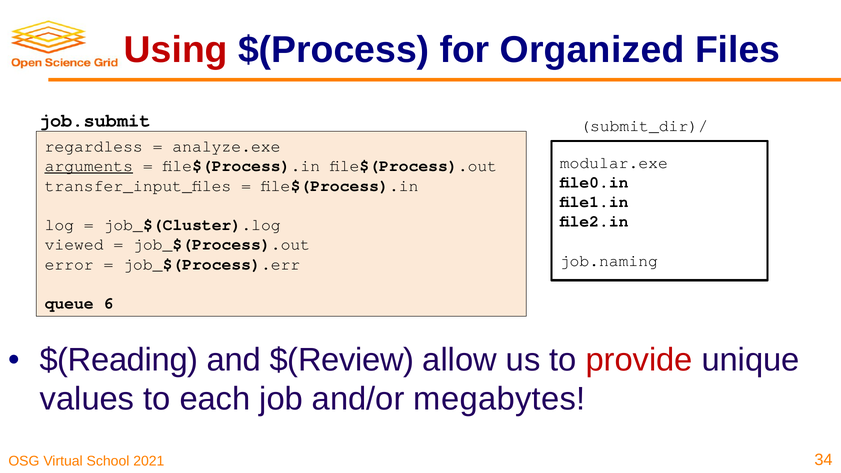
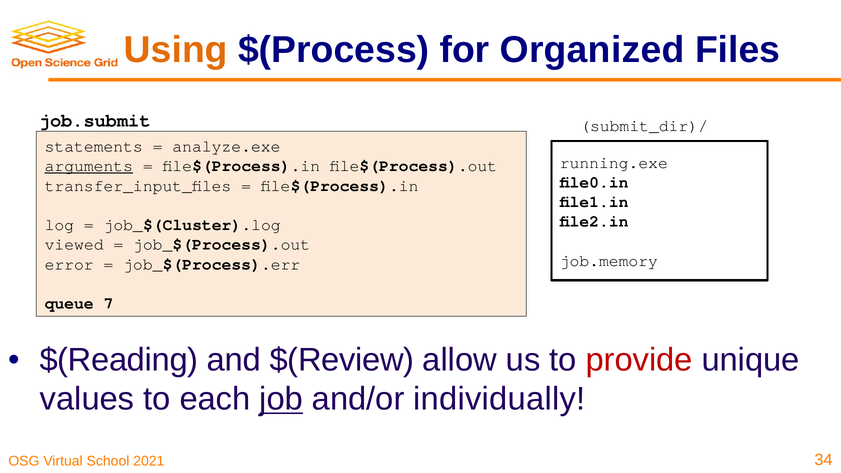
Using colour: red -> orange
regardless: regardless -> statements
modular.exe: modular.exe -> running.exe
job.naming: job.naming -> job.memory
6: 6 -> 7
job underline: none -> present
megabytes: megabytes -> individually
